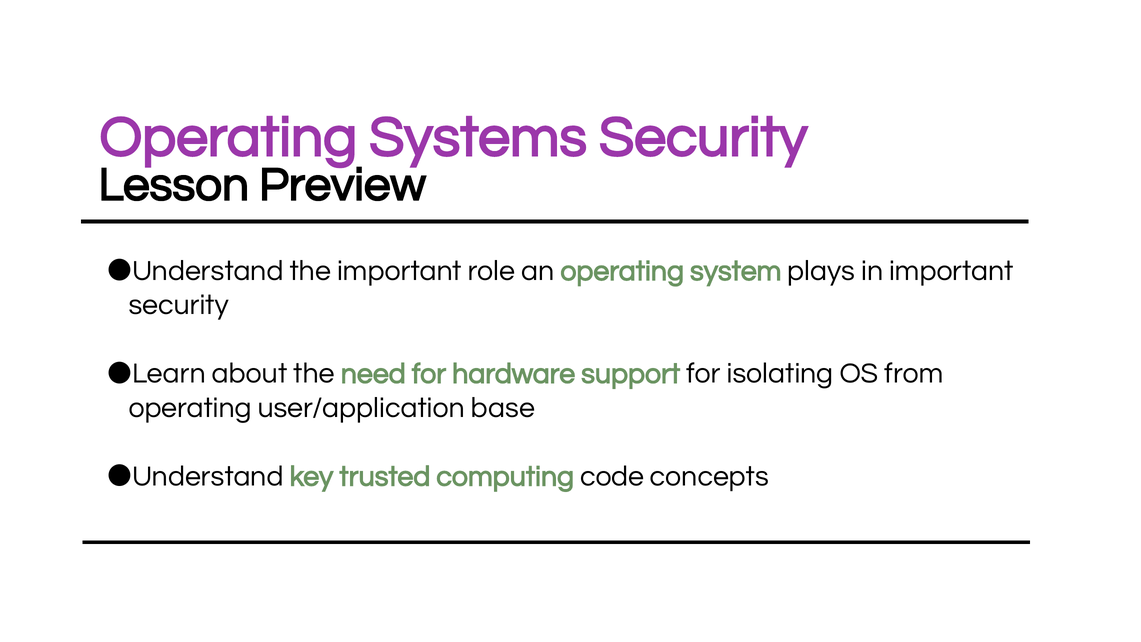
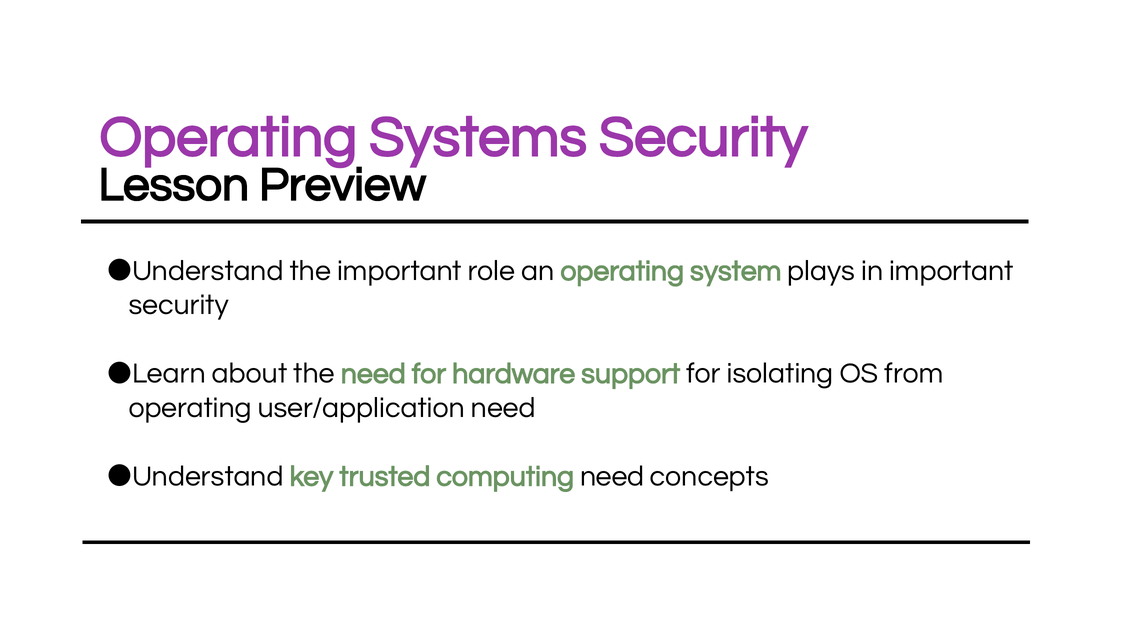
user/application base: base -> need
computing code: code -> need
